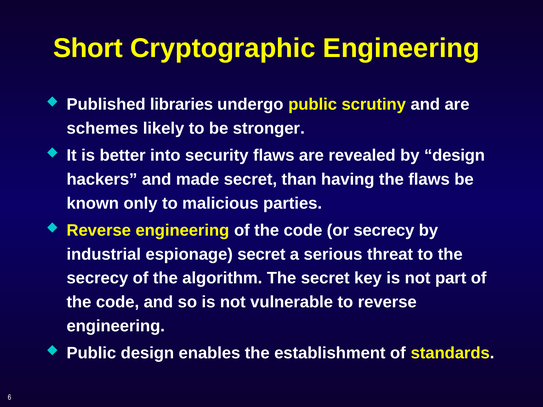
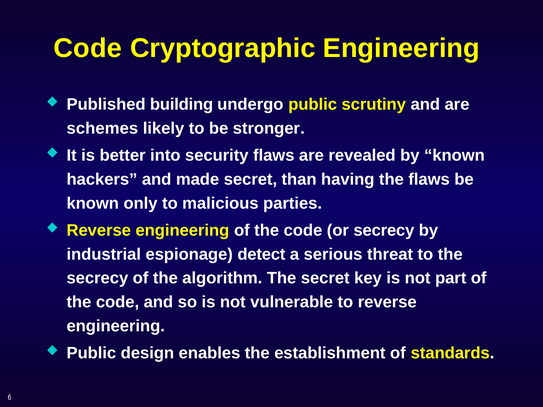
Short at (88, 48): Short -> Code
libraries: libraries -> building
by design: design -> known
espionage secret: secret -> detect
